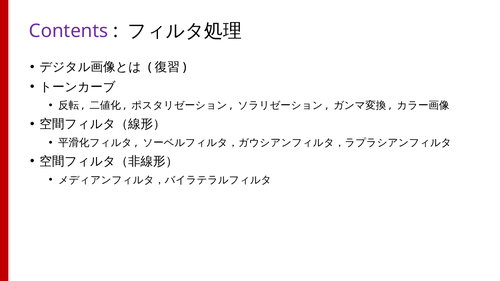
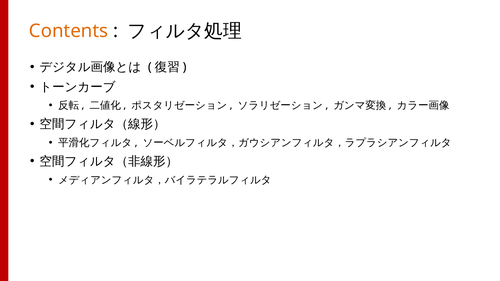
Contents colour: purple -> orange
